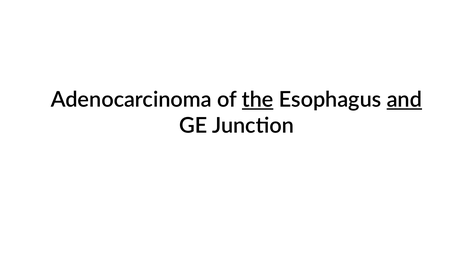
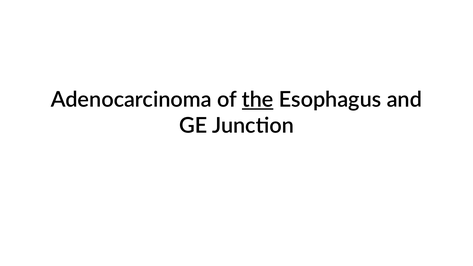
and underline: present -> none
